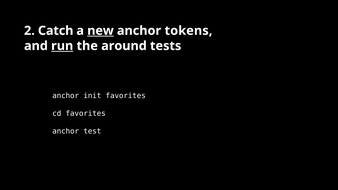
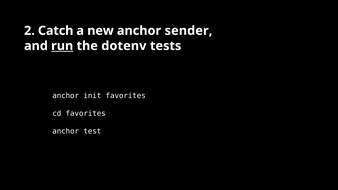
new underline: present -> none
tokens: tokens -> sender
around: around -> dotenv
